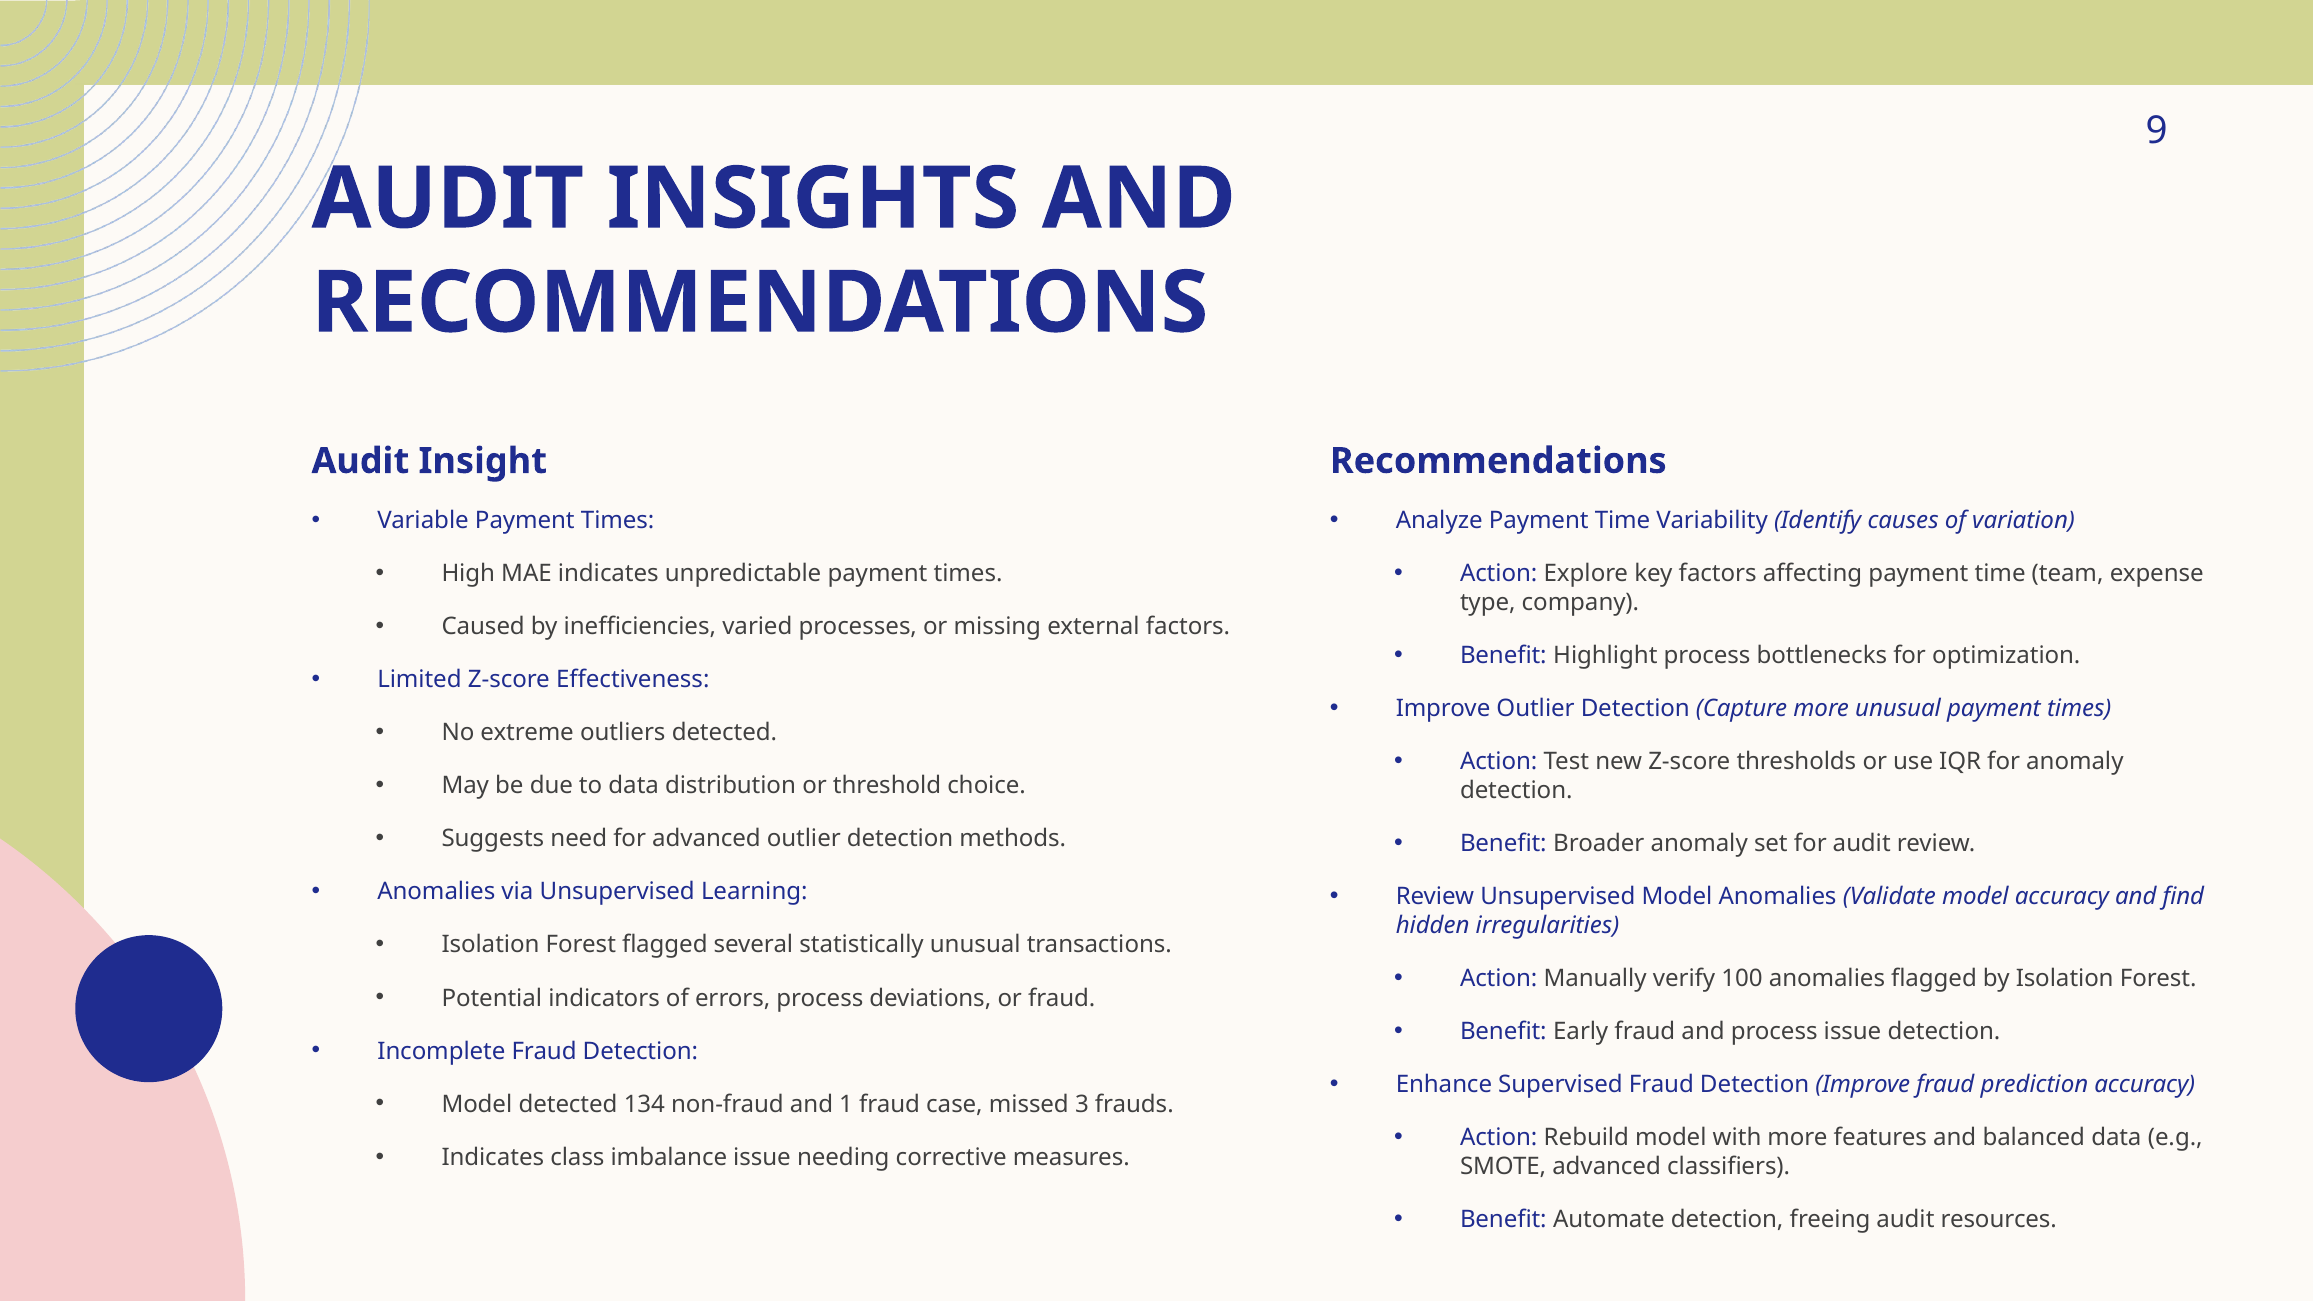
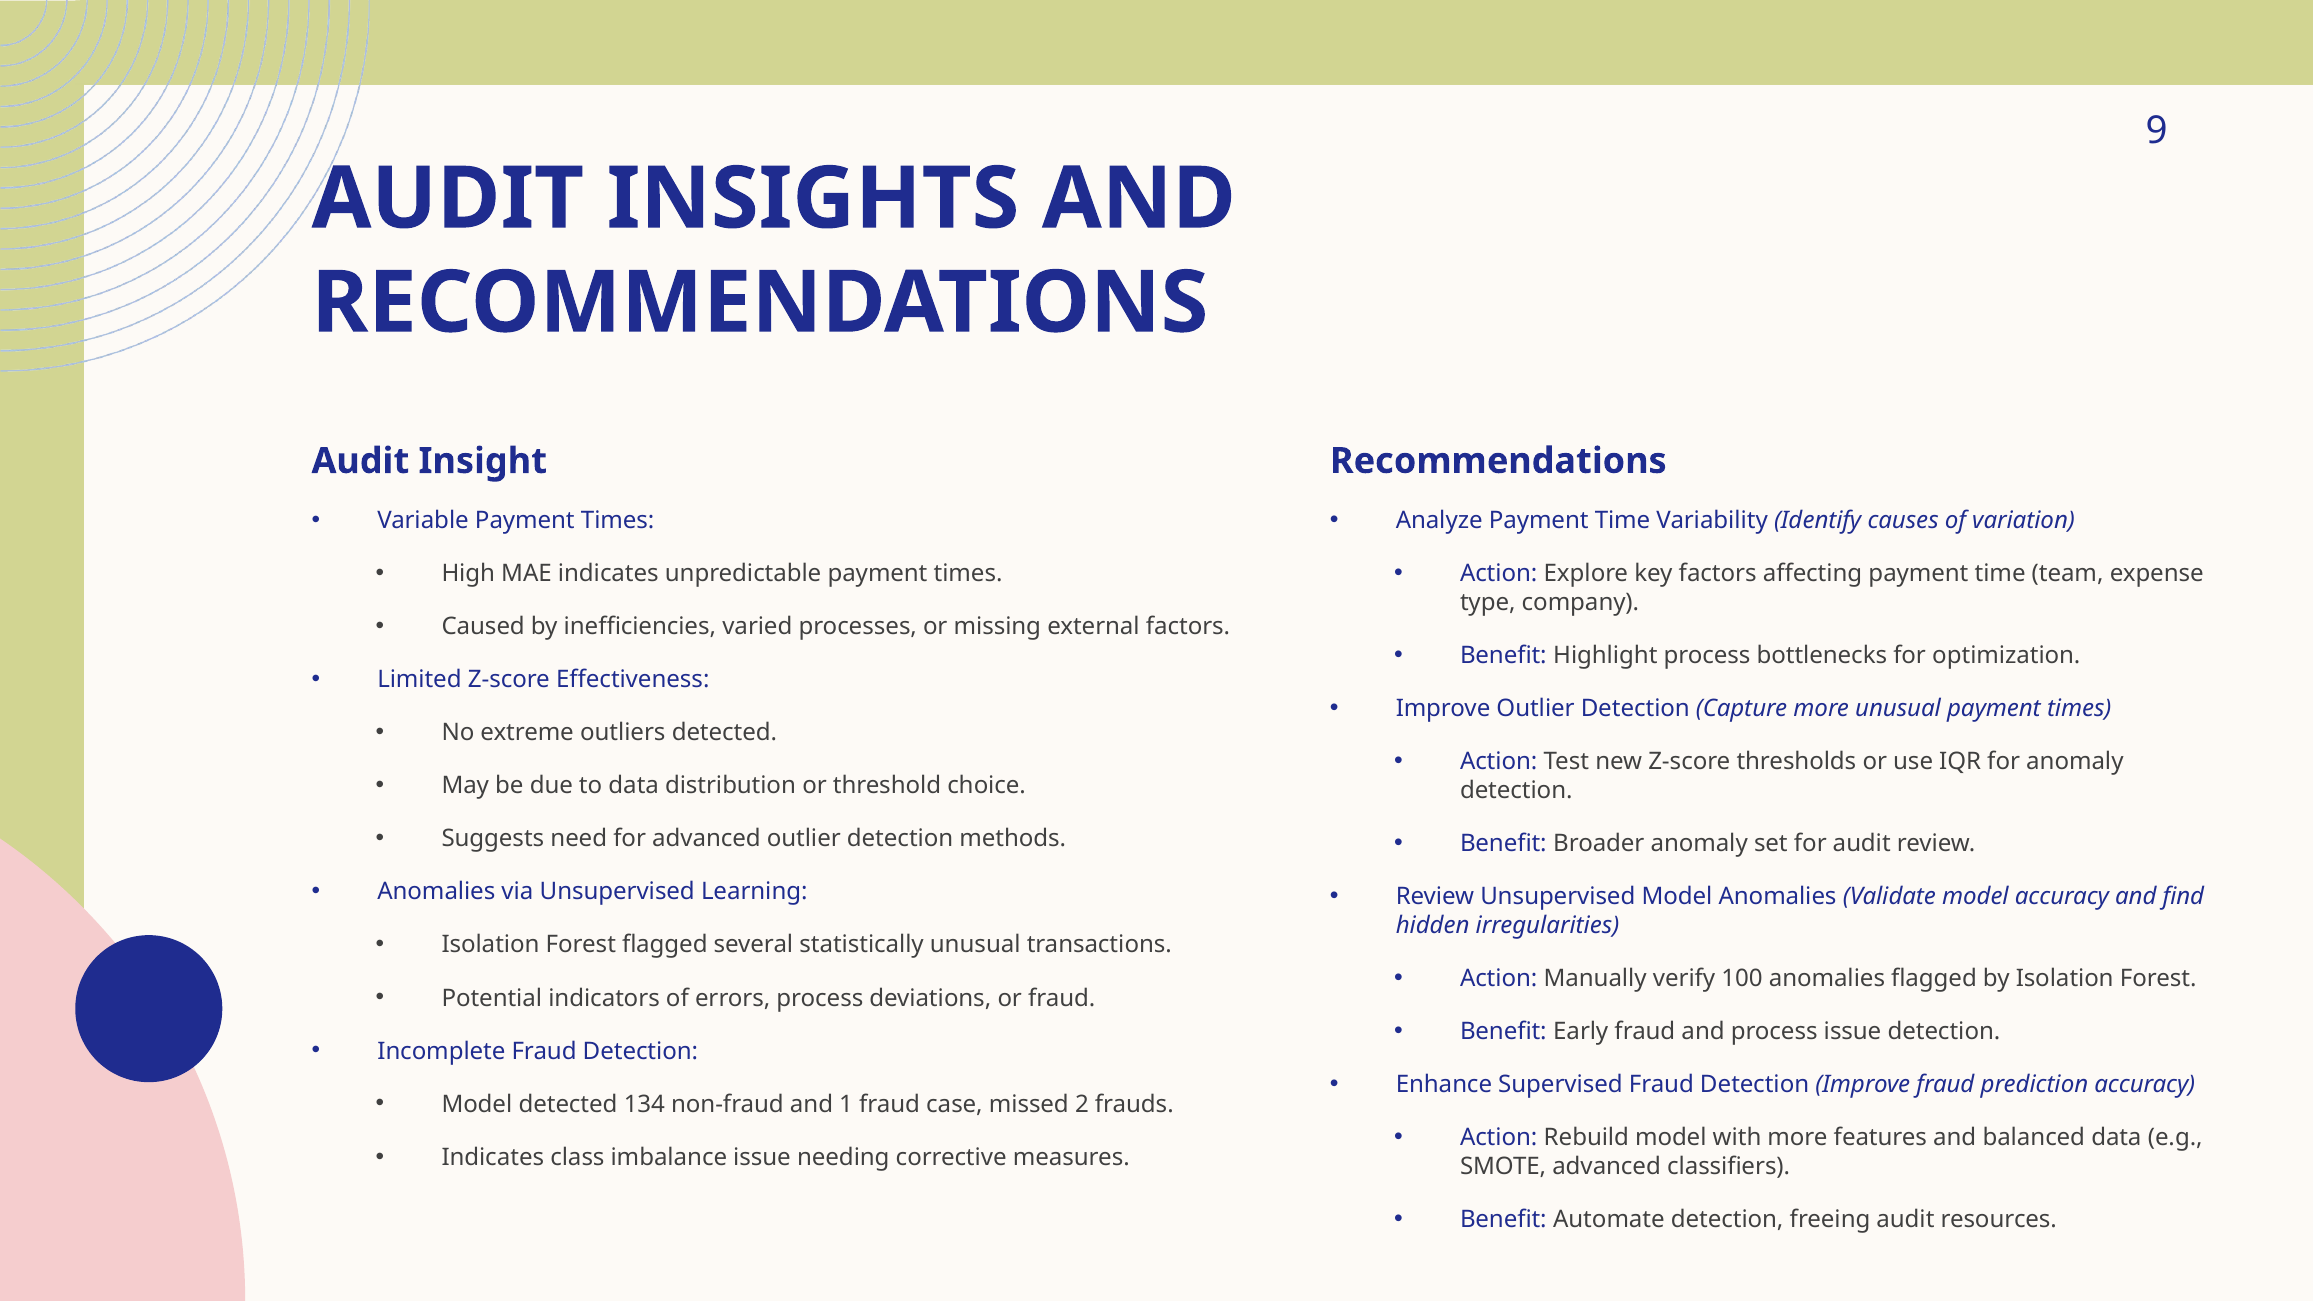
3: 3 -> 2
